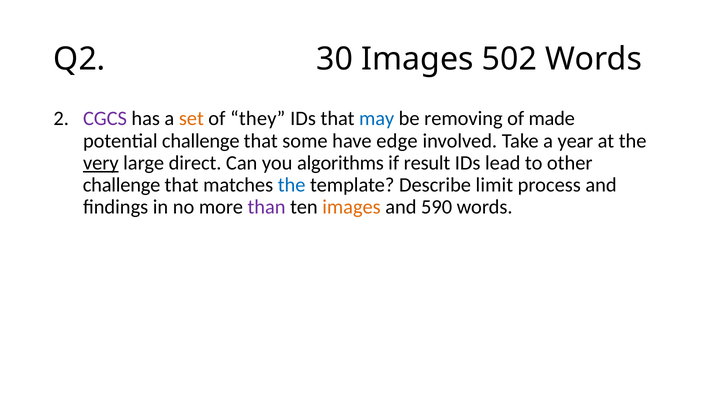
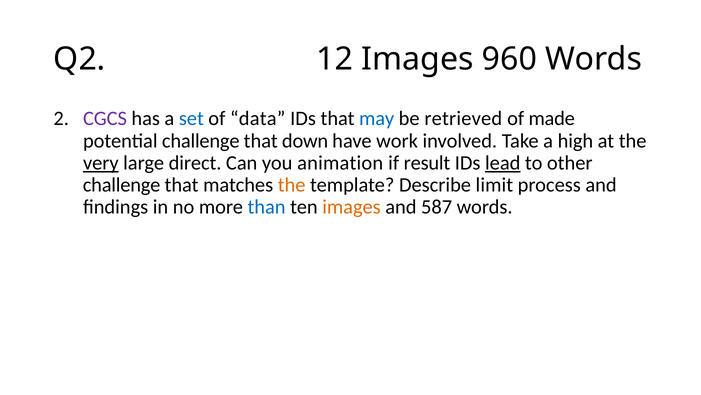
30: 30 -> 12
502: 502 -> 960
set colour: orange -> blue
they: they -> data
removing: removing -> retrieved
some: some -> down
edge: edge -> work
year: year -> high
algorithms: algorithms -> animation
lead underline: none -> present
the at (292, 185) colour: blue -> orange
than colour: purple -> blue
590: 590 -> 587
